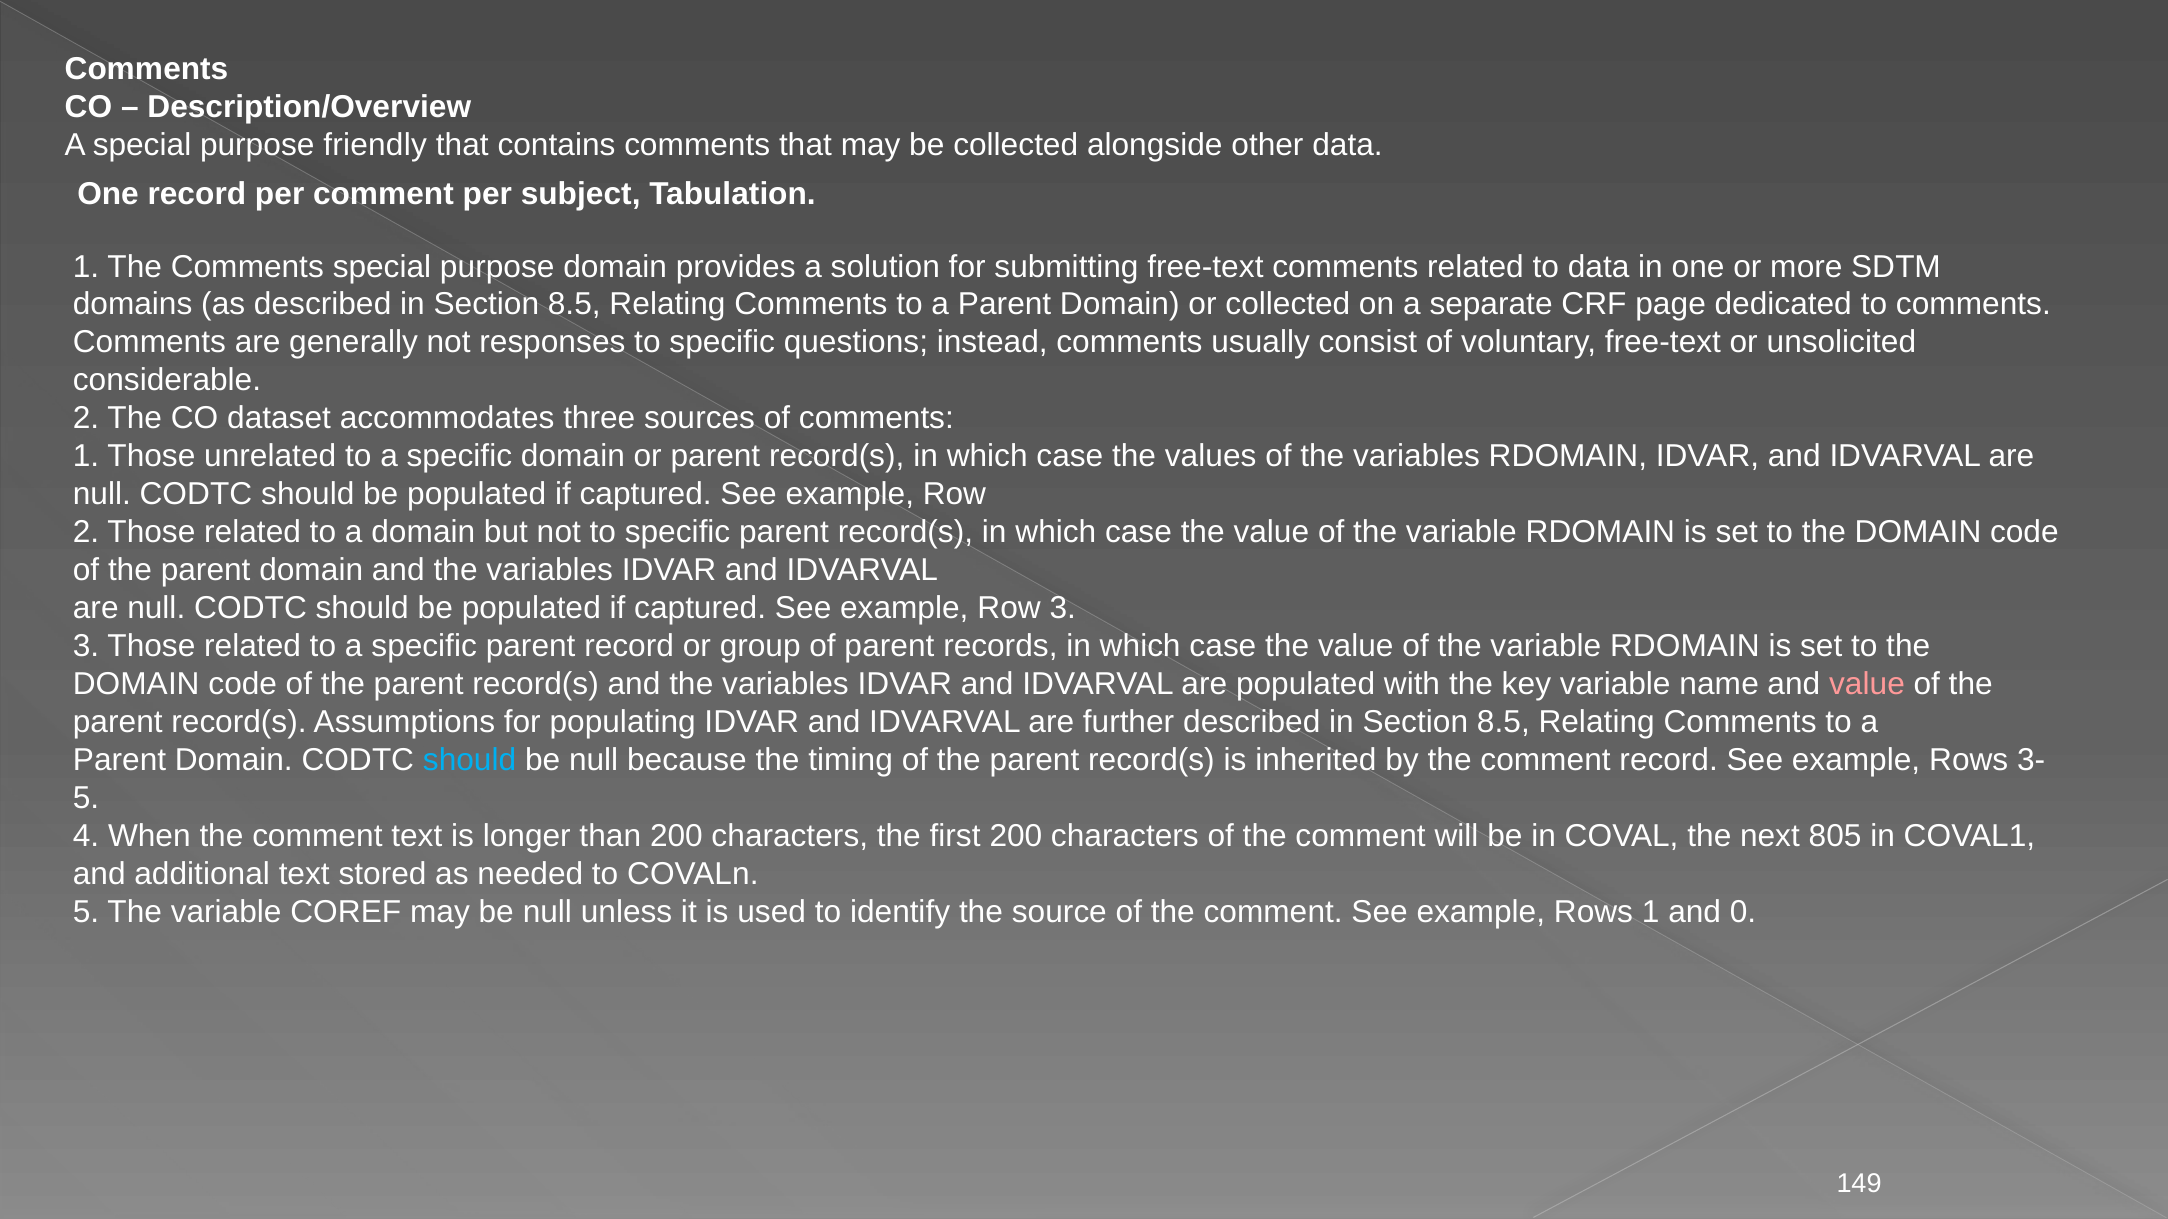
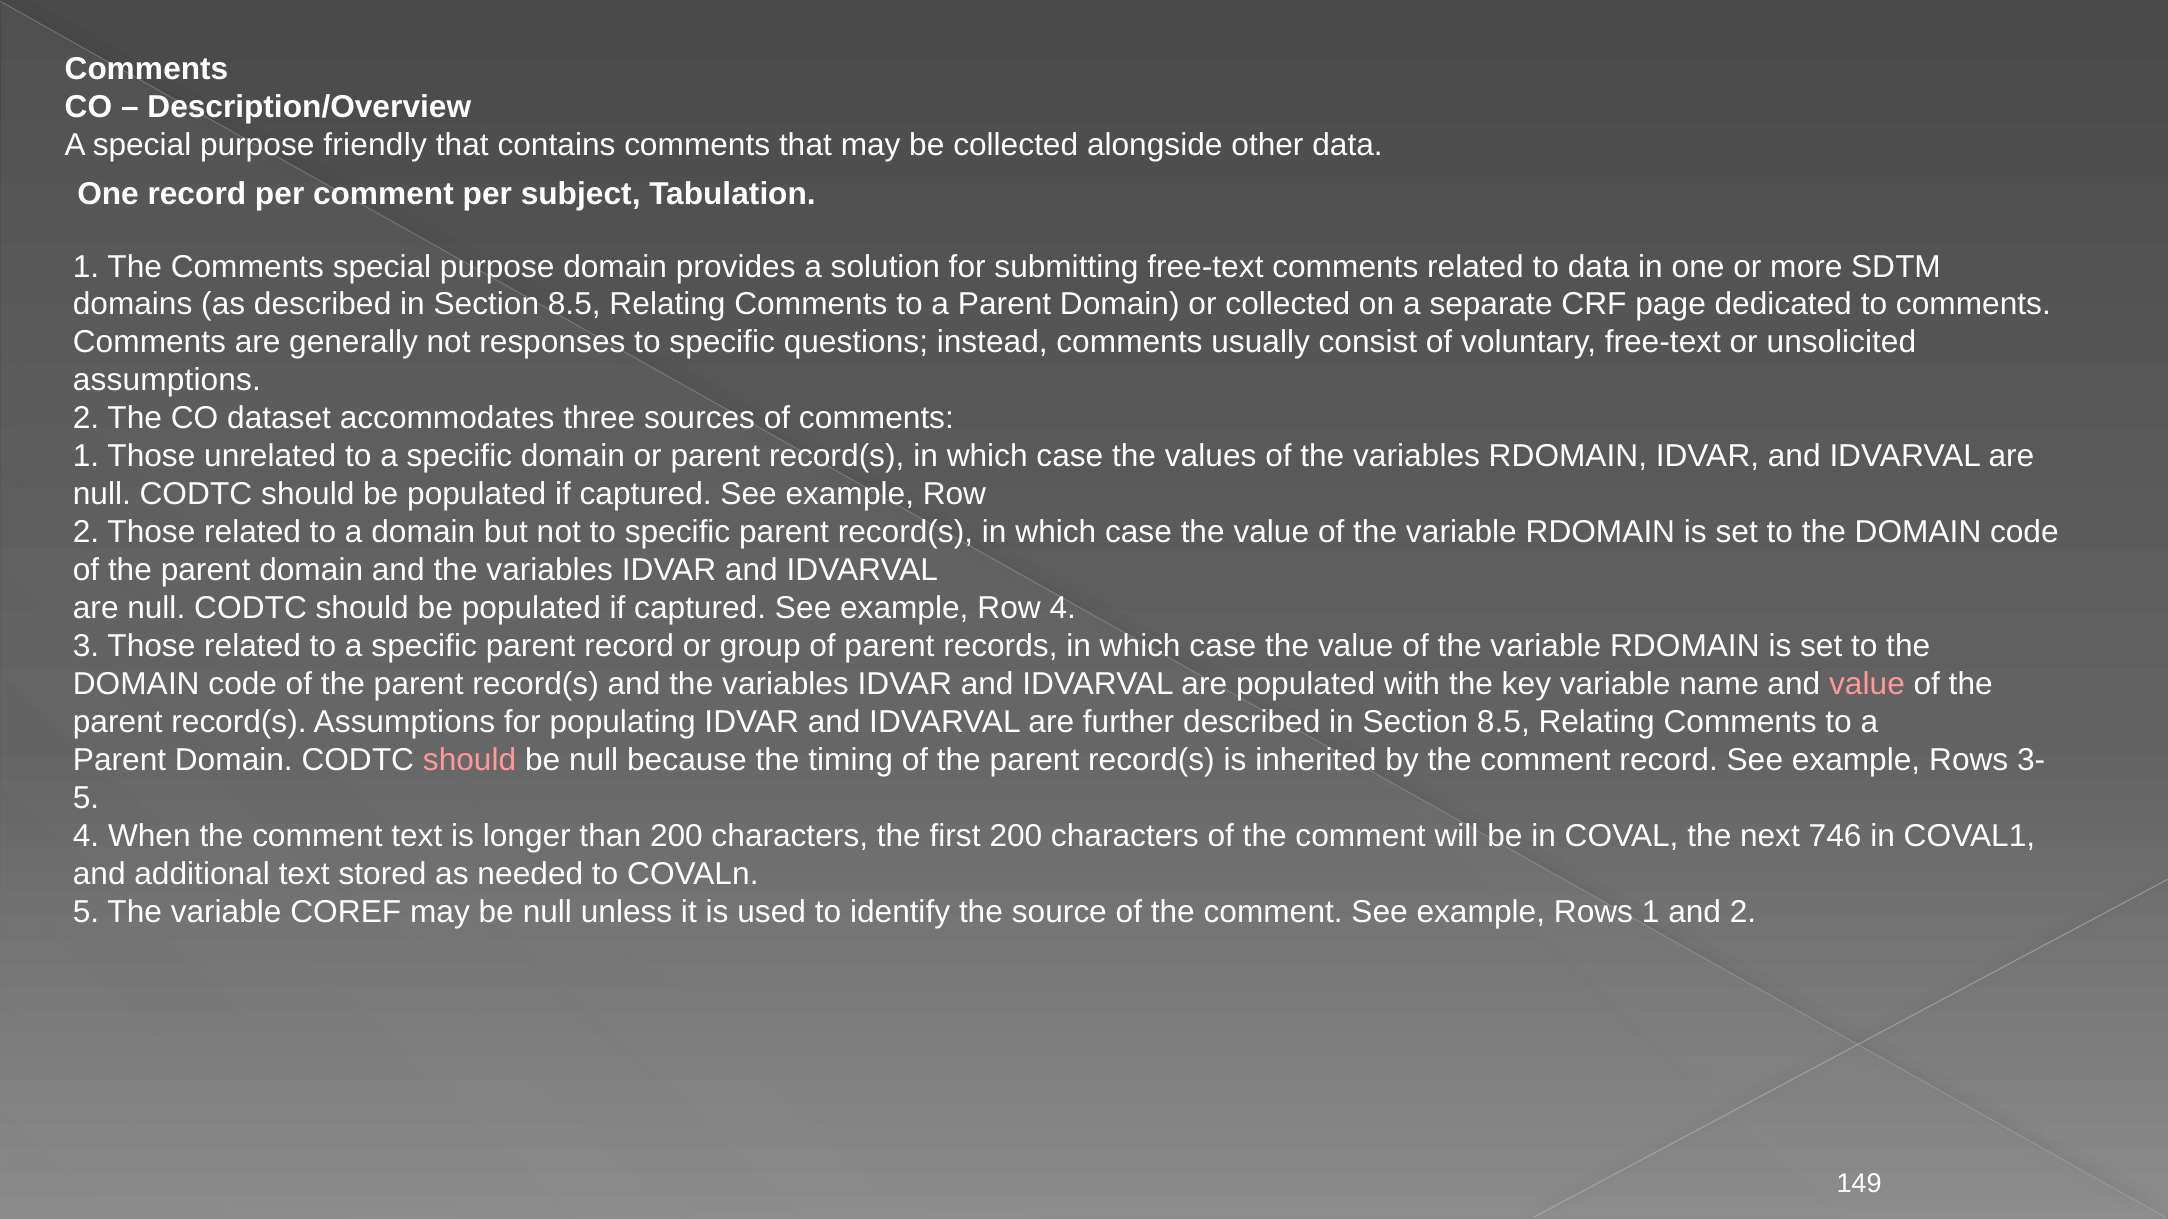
considerable at (167, 381): considerable -> assumptions
Row 3: 3 -> 4
should at (470, 760) colour: light blue -> pink
805: 805 -> 746
and 0: 0 -> 2
